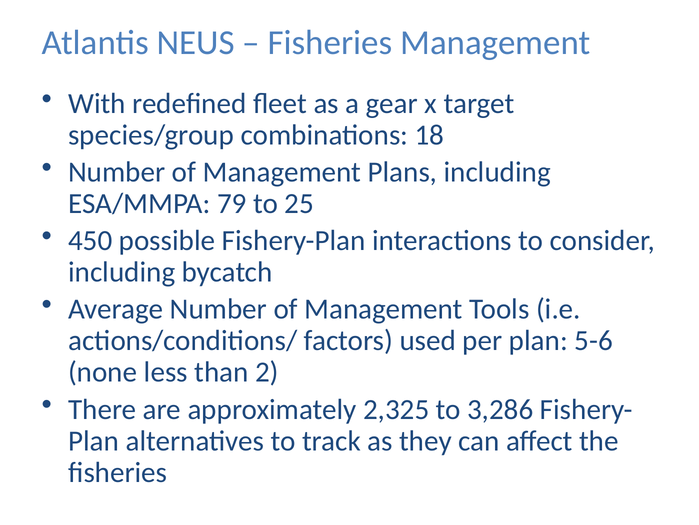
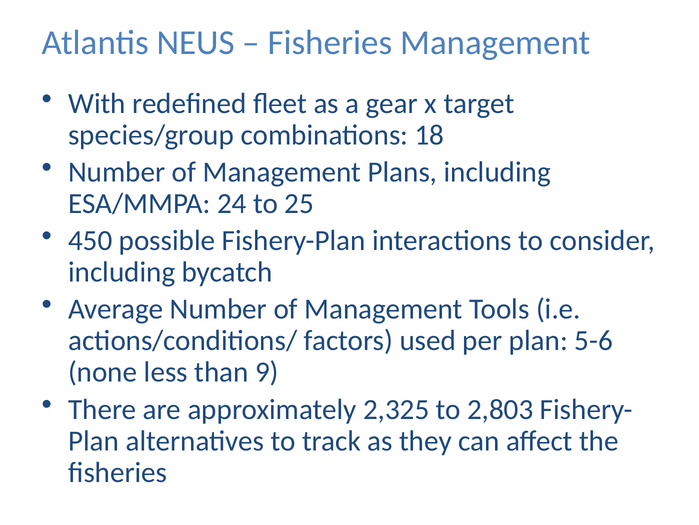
79: 79 -> 24
2: 2 -> 9
3,286: 3,286 -> 2,803
